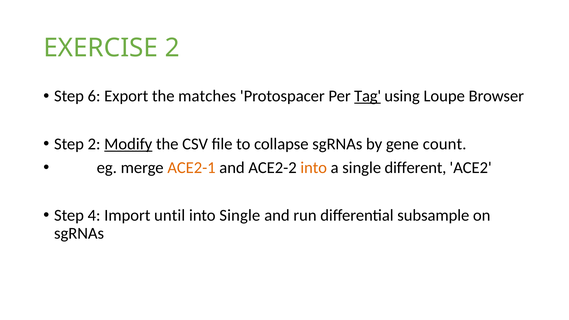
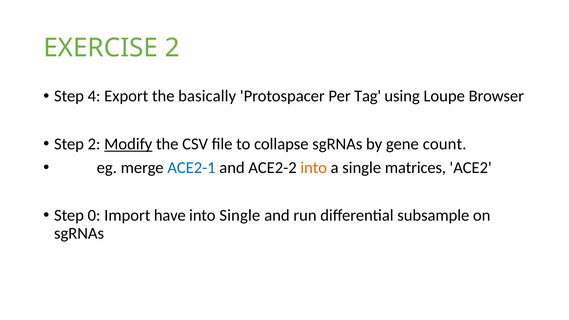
6: 6 -> 4
matches: matches -> basically
Tag underline: present -> none
ACE2-1 colour: orange -> blue
different: different -> matrices
4: 4 -> 0
until: until -> have
